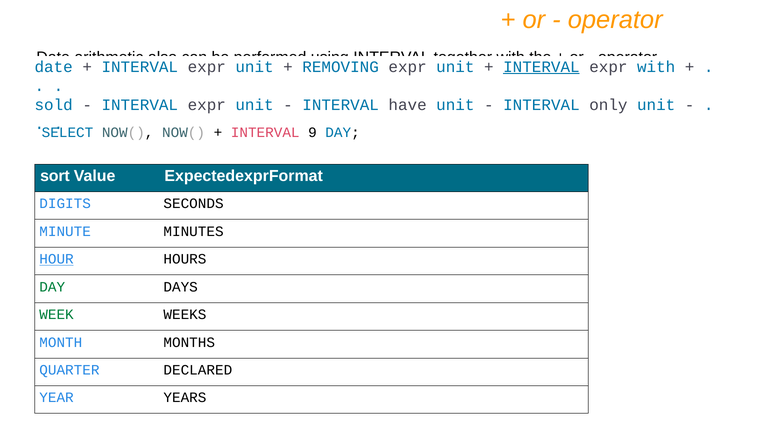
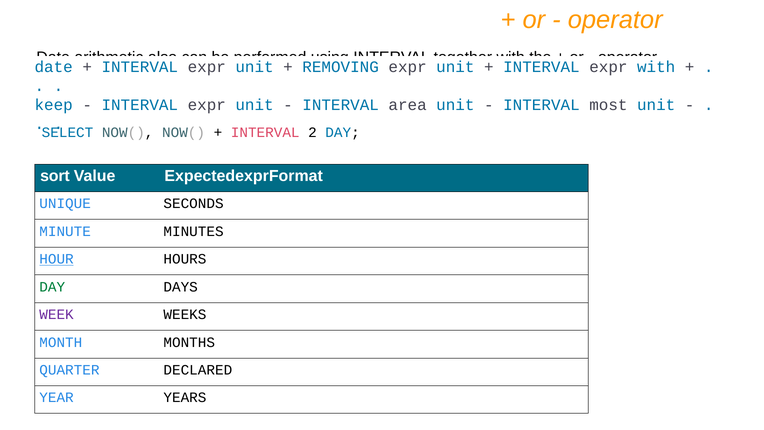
INTERVAL at (541, 67) underline: present -> none
sold: sold -> keep
have: have -> area
only: only -> most
9: 9 -> 2
DIGITS: DIGITS -> UNIQUE
WEEK colour: green -> purple
